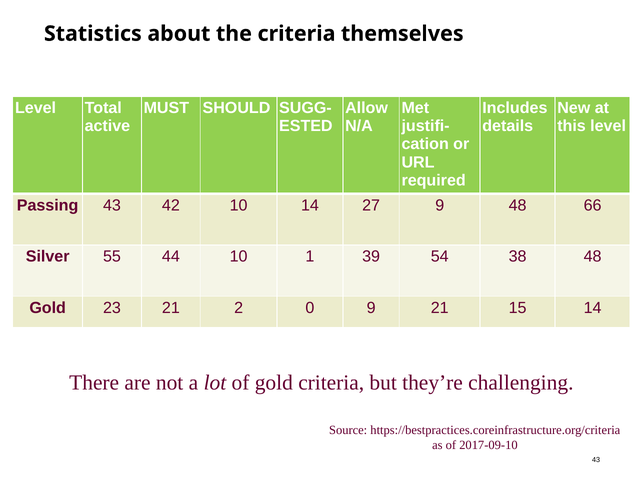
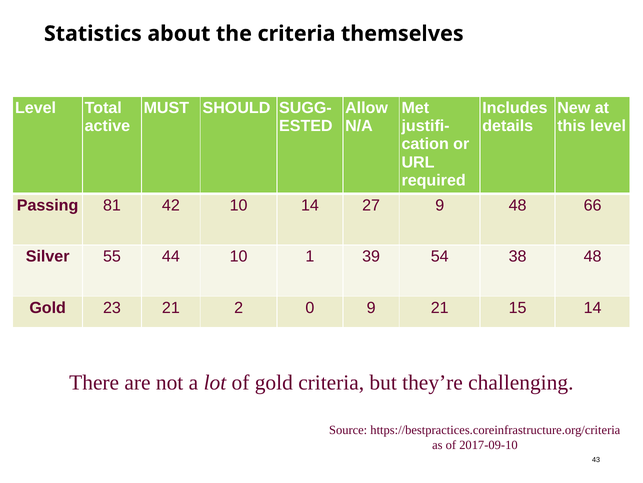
Passing 43: 43 -> 81
